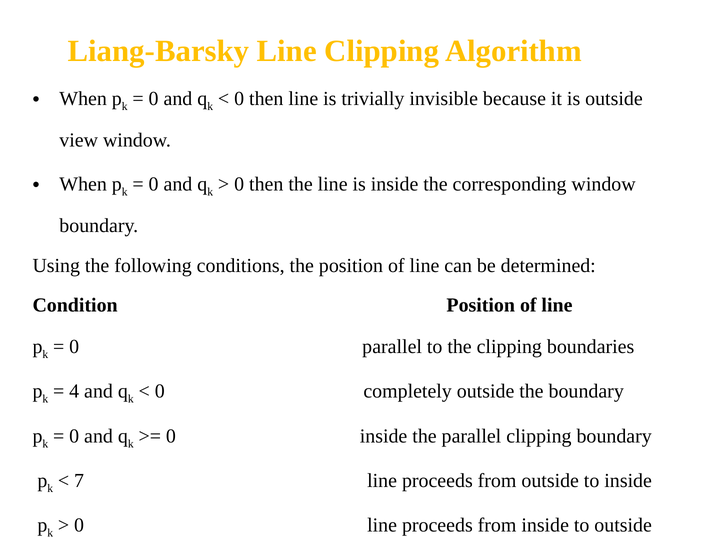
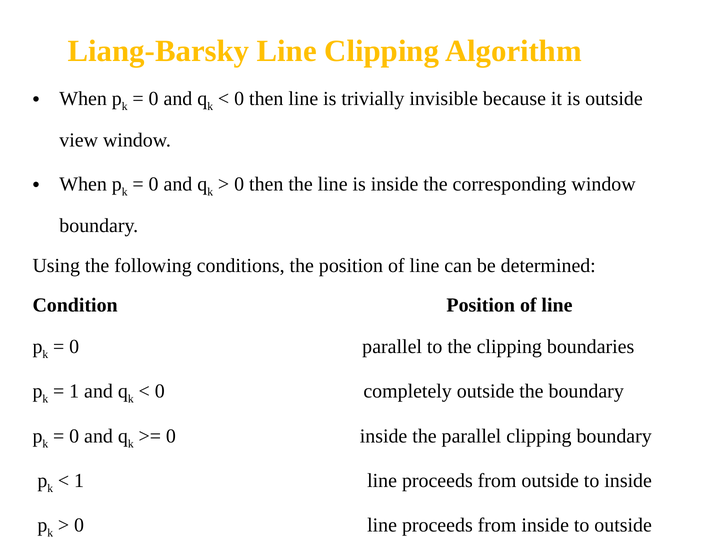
4 at (74, 391): 4 -> 1
7 at (79, 481): 7 -> 1
